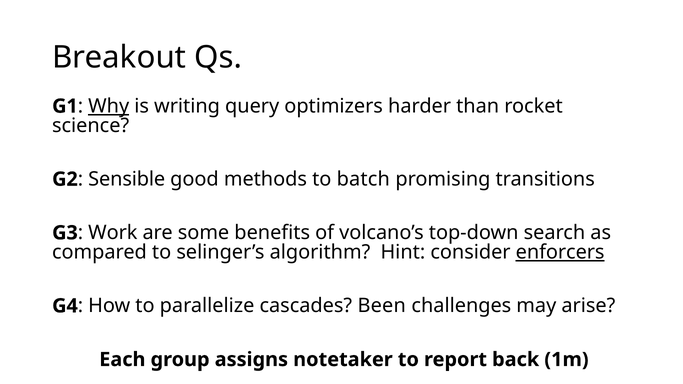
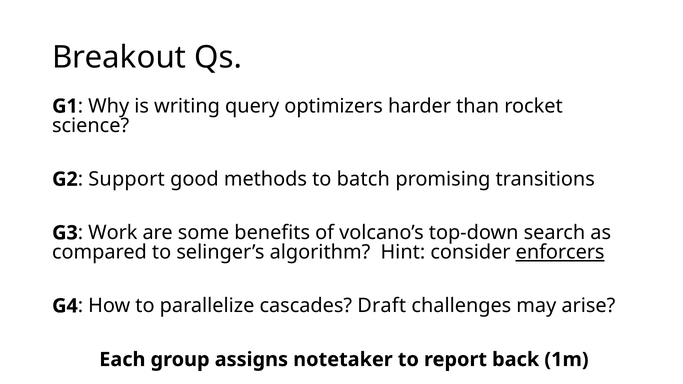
Why underline: present -> none
Sensible: Sensible -> Support
Been: Been -> Draft
